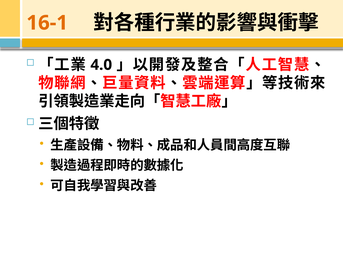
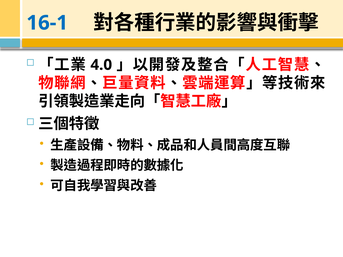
16-1 colour: orange -> blue
